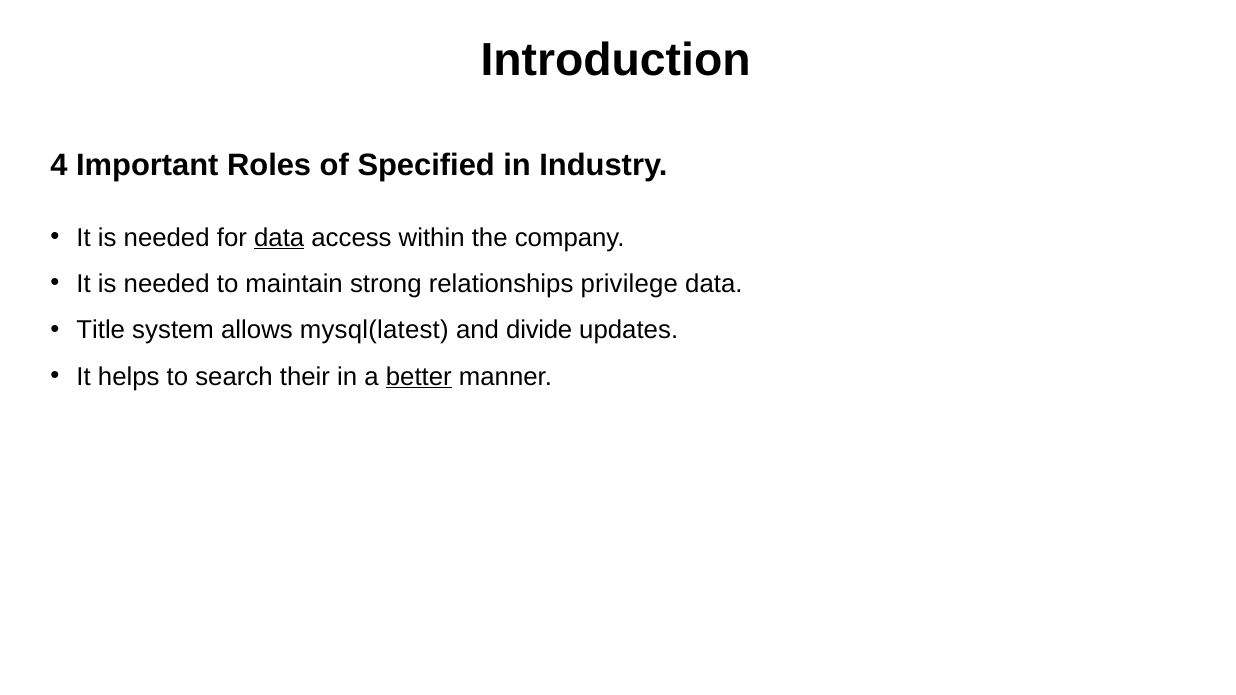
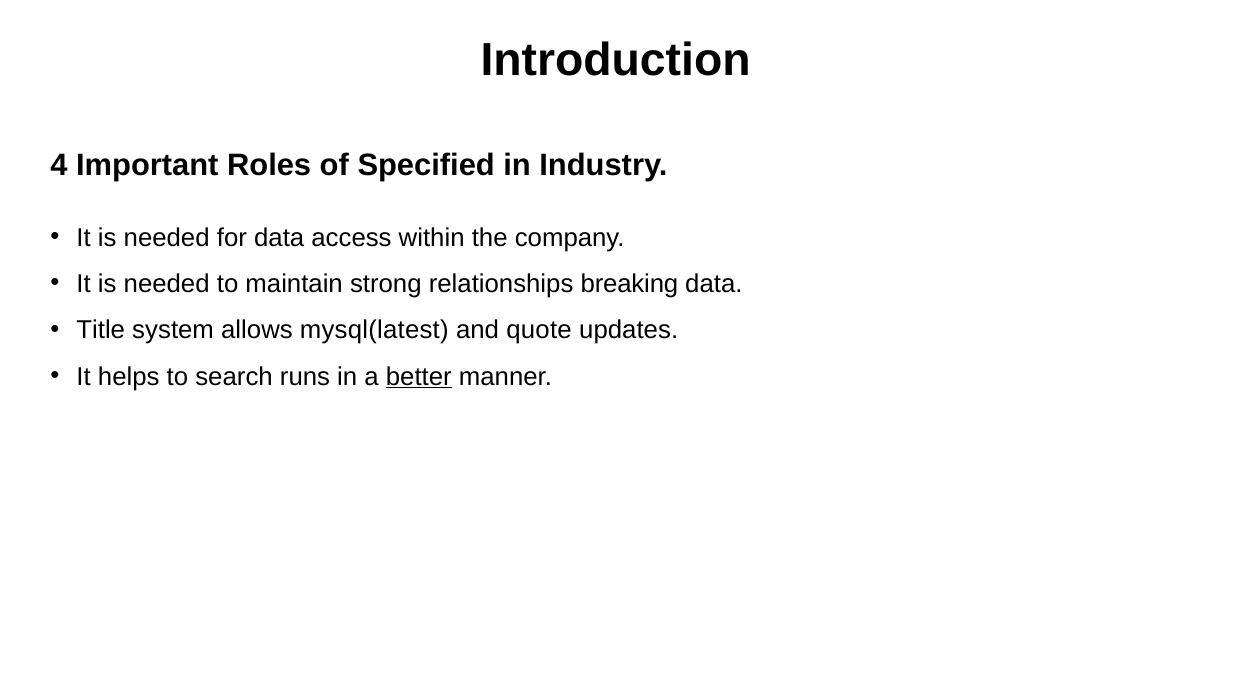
data at (279, 238) underline: present -> none
privilege: privilege -> breaking
divide: divide -> quote
their: their -> runs
